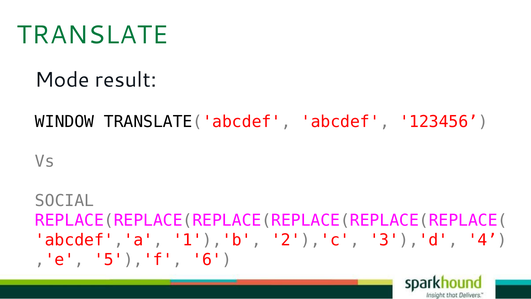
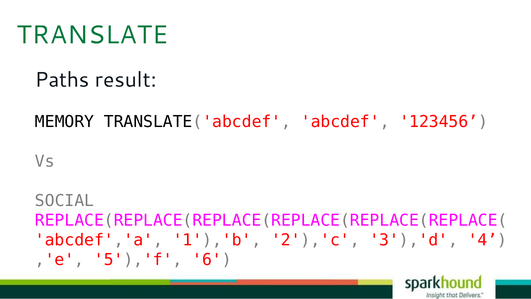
Mode: Mode -> Paths
WINDOW: WINDOW -> MEMORY
